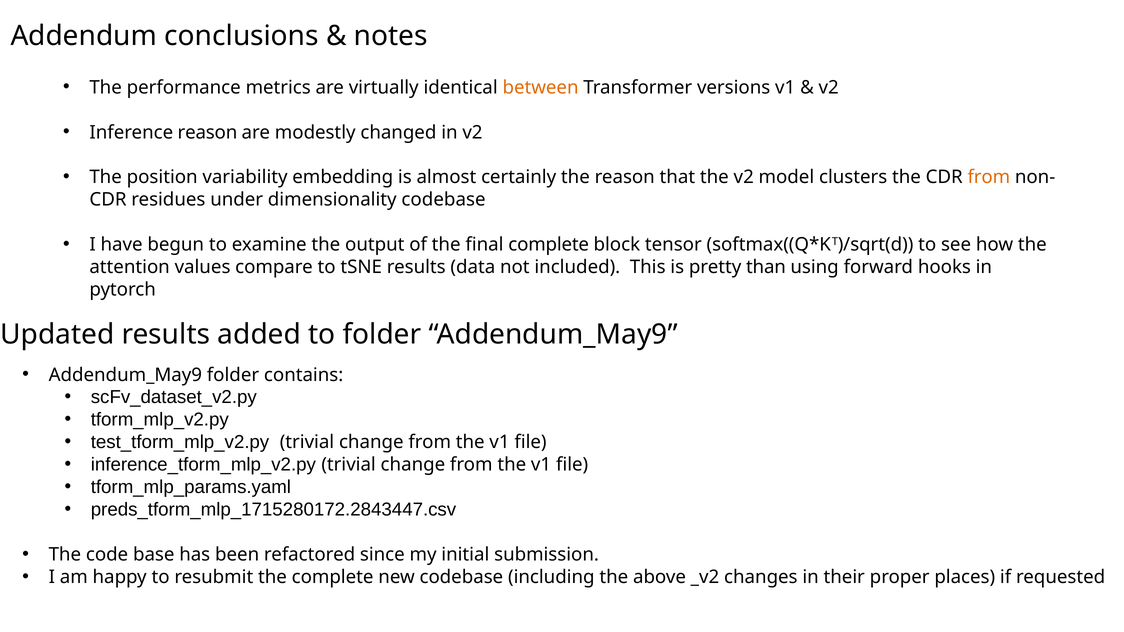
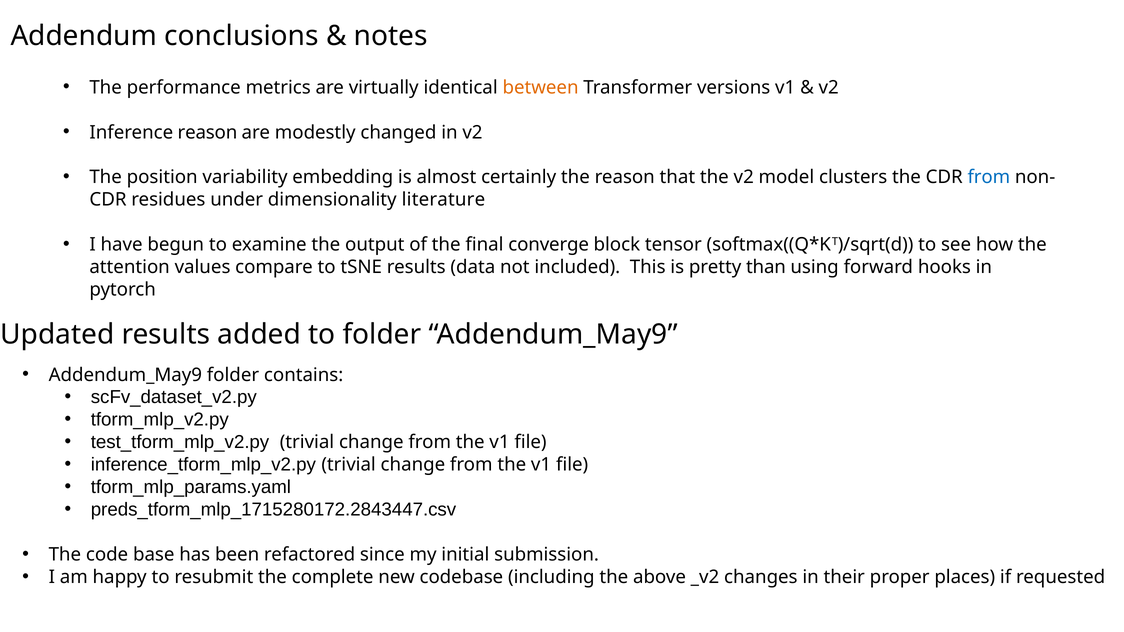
from at (989, 177) colour: orange -> blue
dimensionality codebase: codebase -> literature
final complete: complete -> converge
